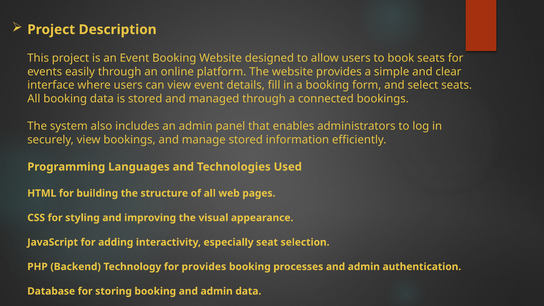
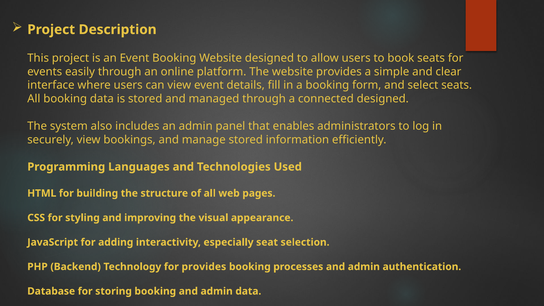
connected bookings: bookings -> designed
